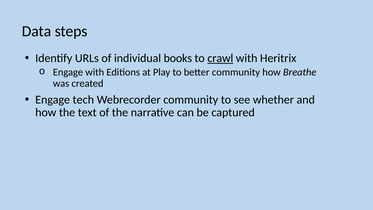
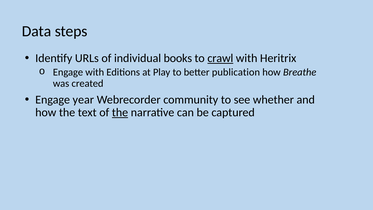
better community: community -> publication
tech: tech -> year
the at (120, 112) underline: none -> present
